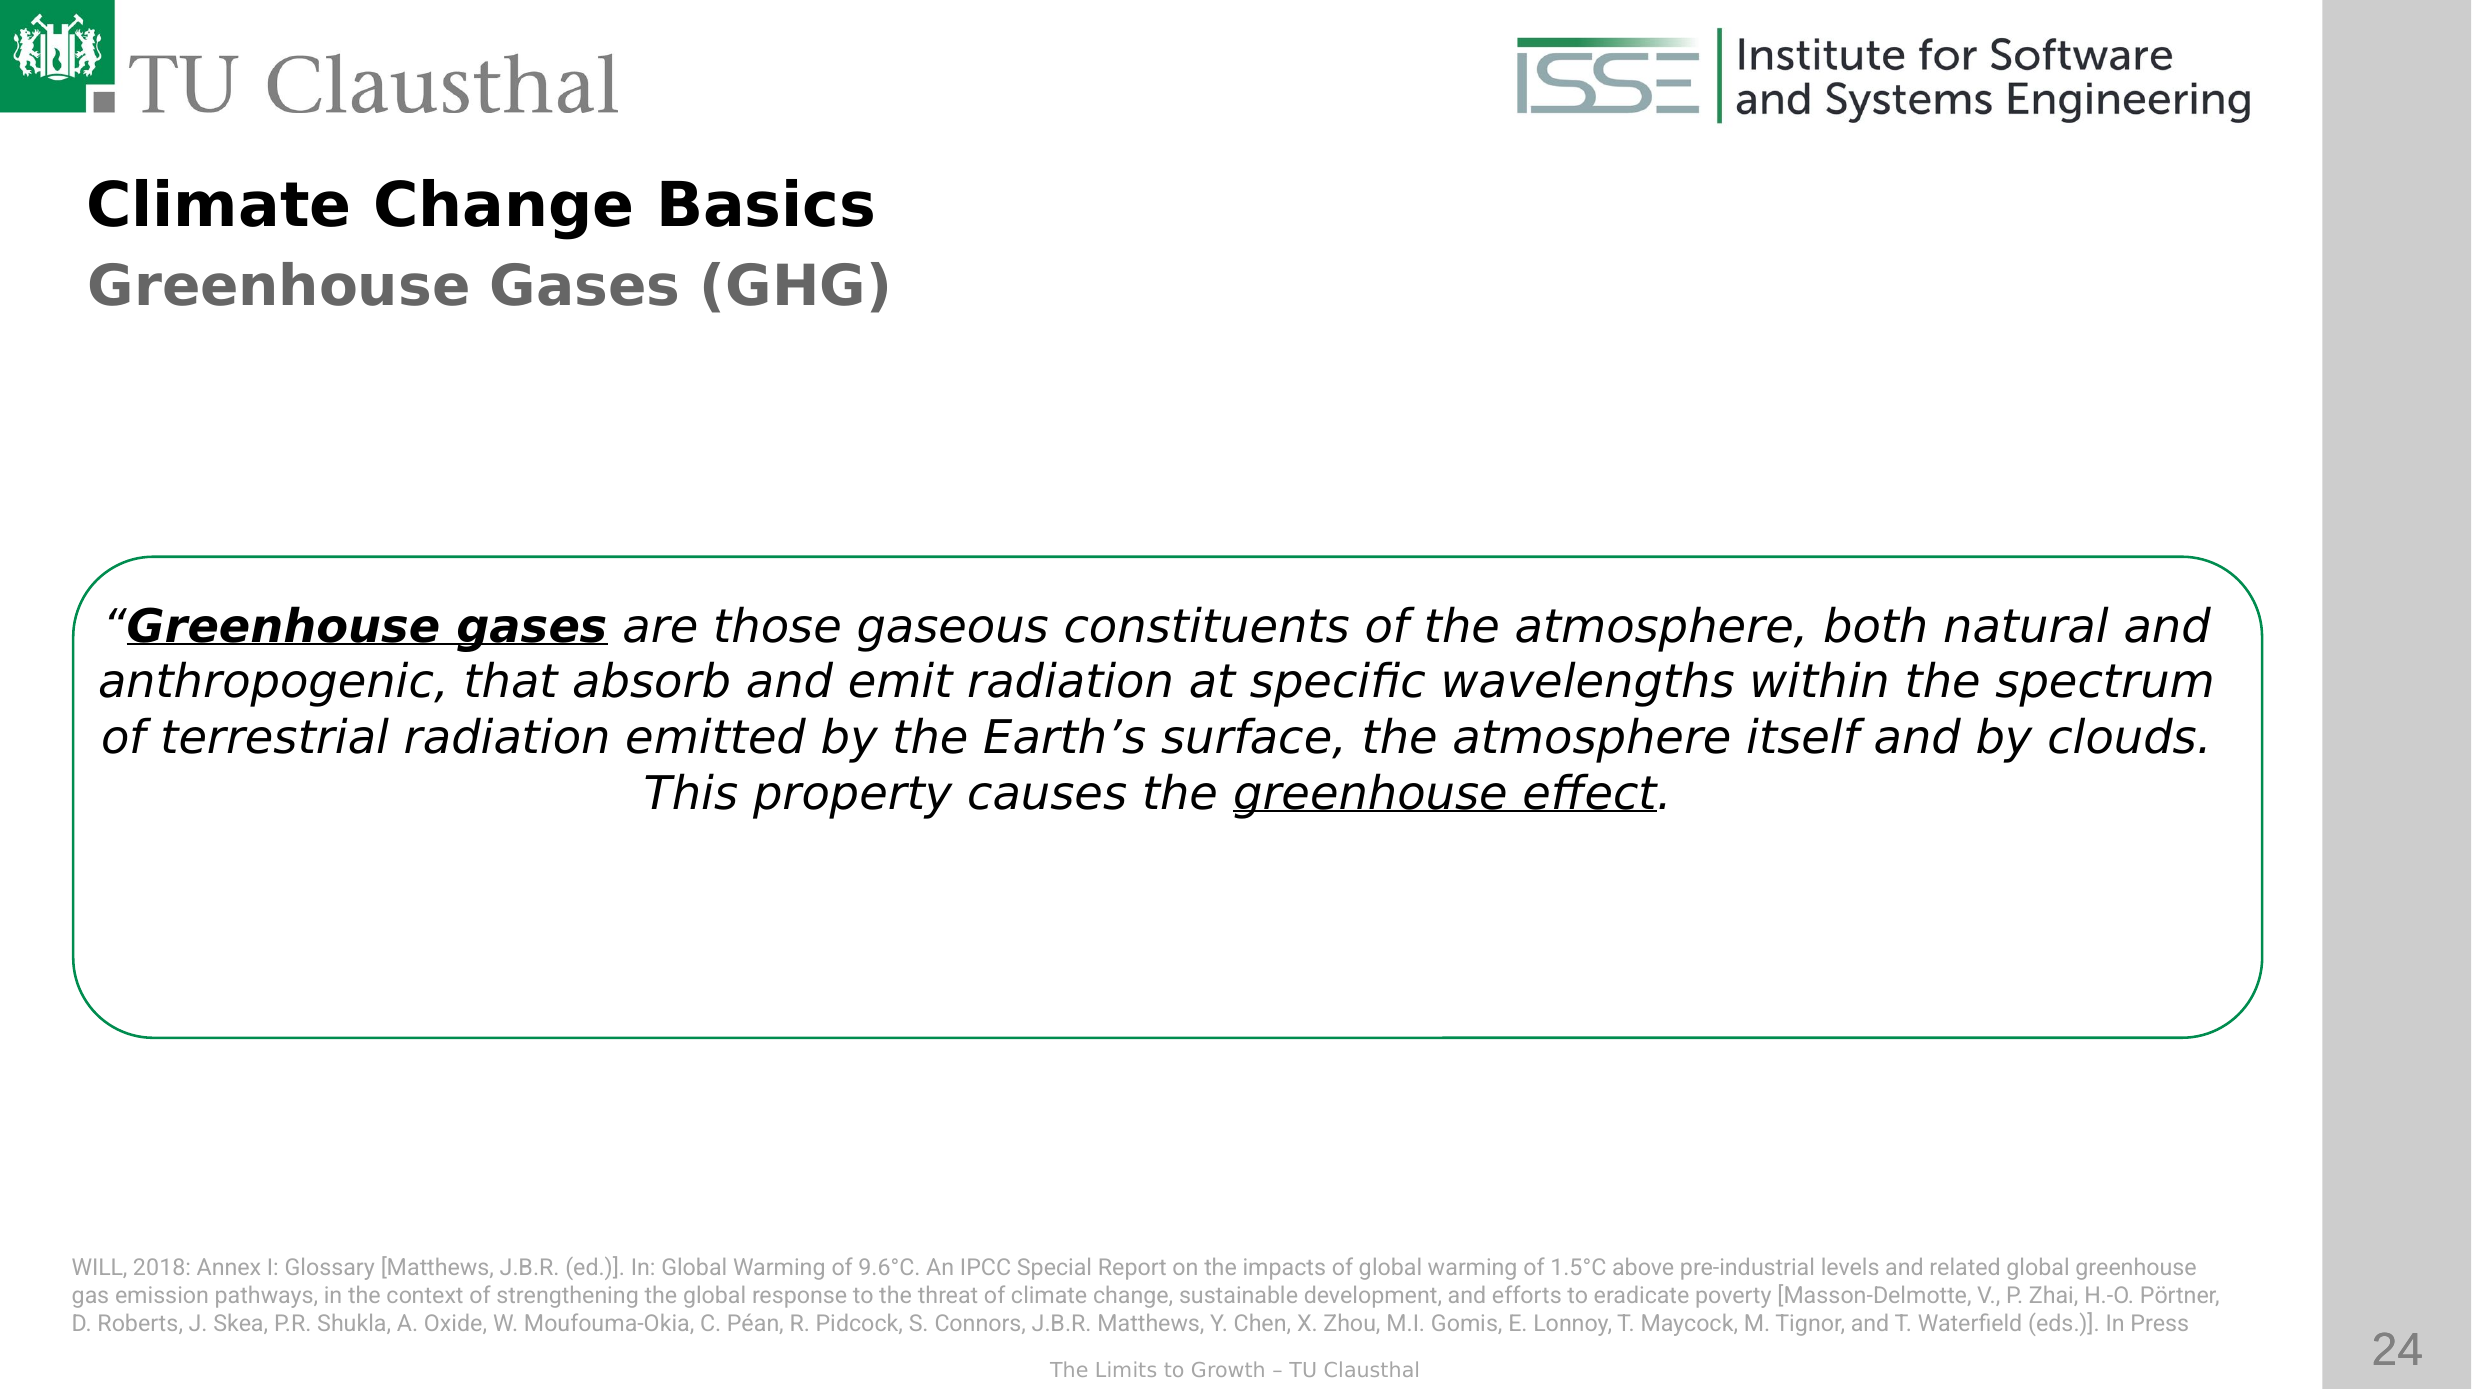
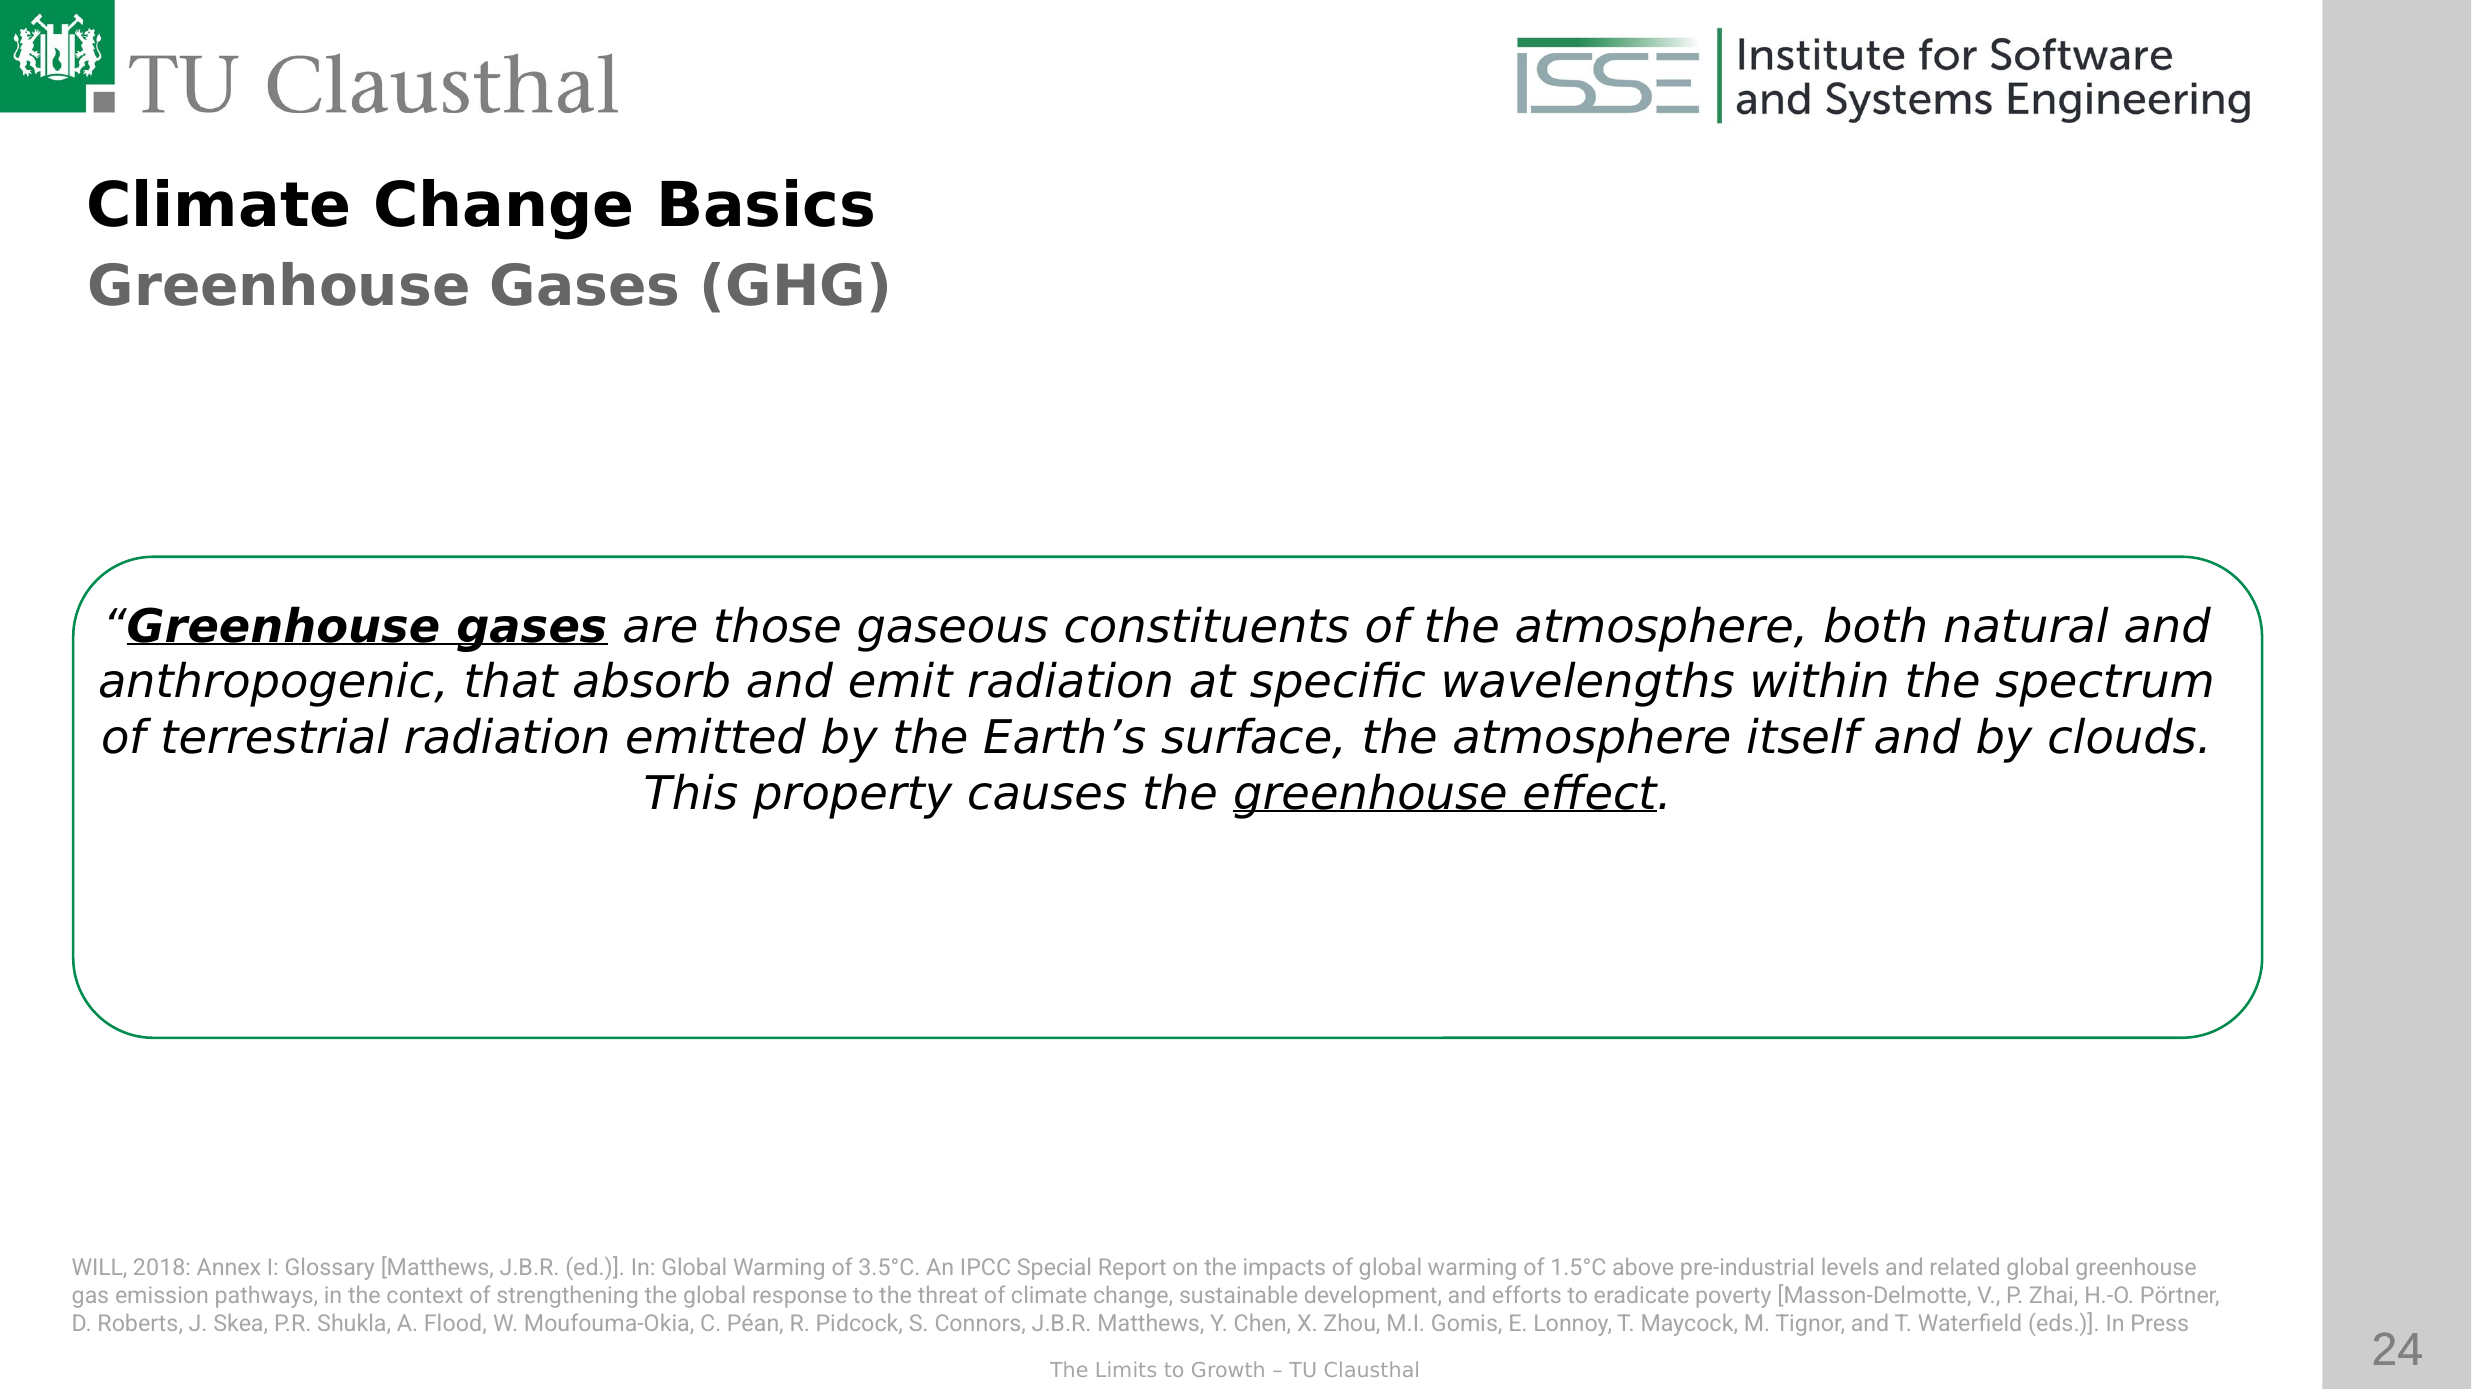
9.6°C: 9.6°C -> 3.5°C
A Oxide: Oxide -> Flood
